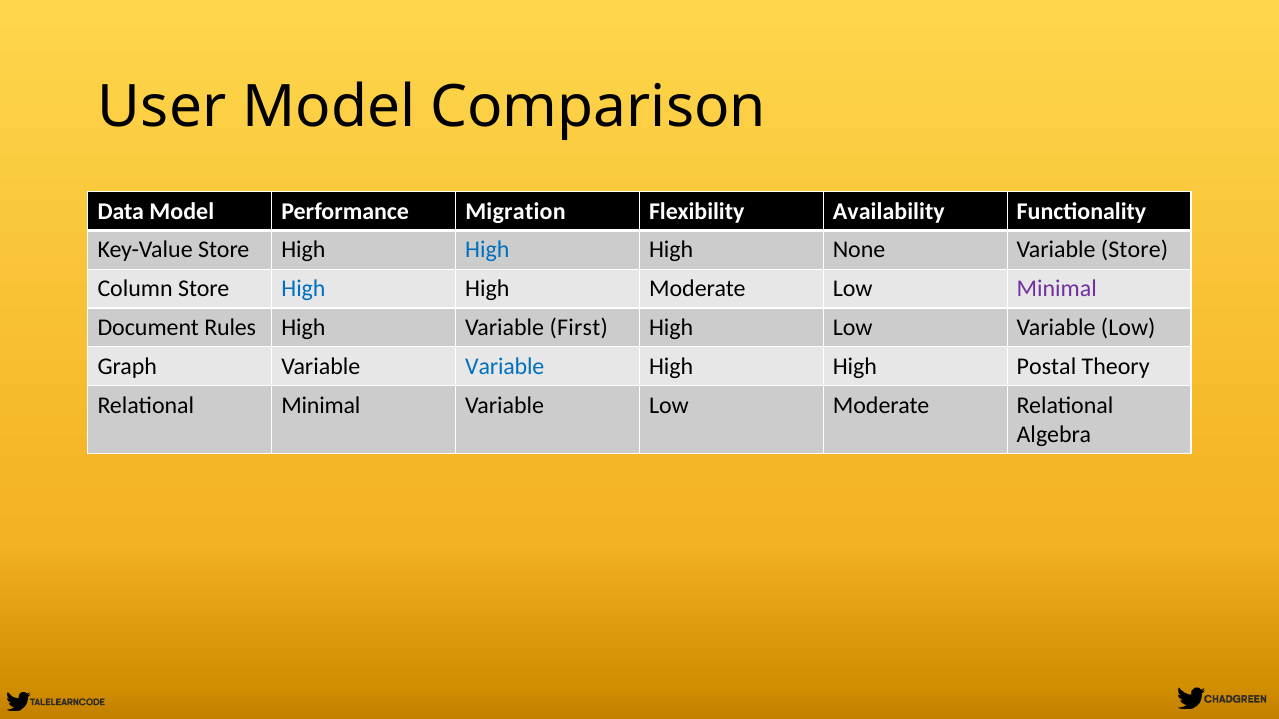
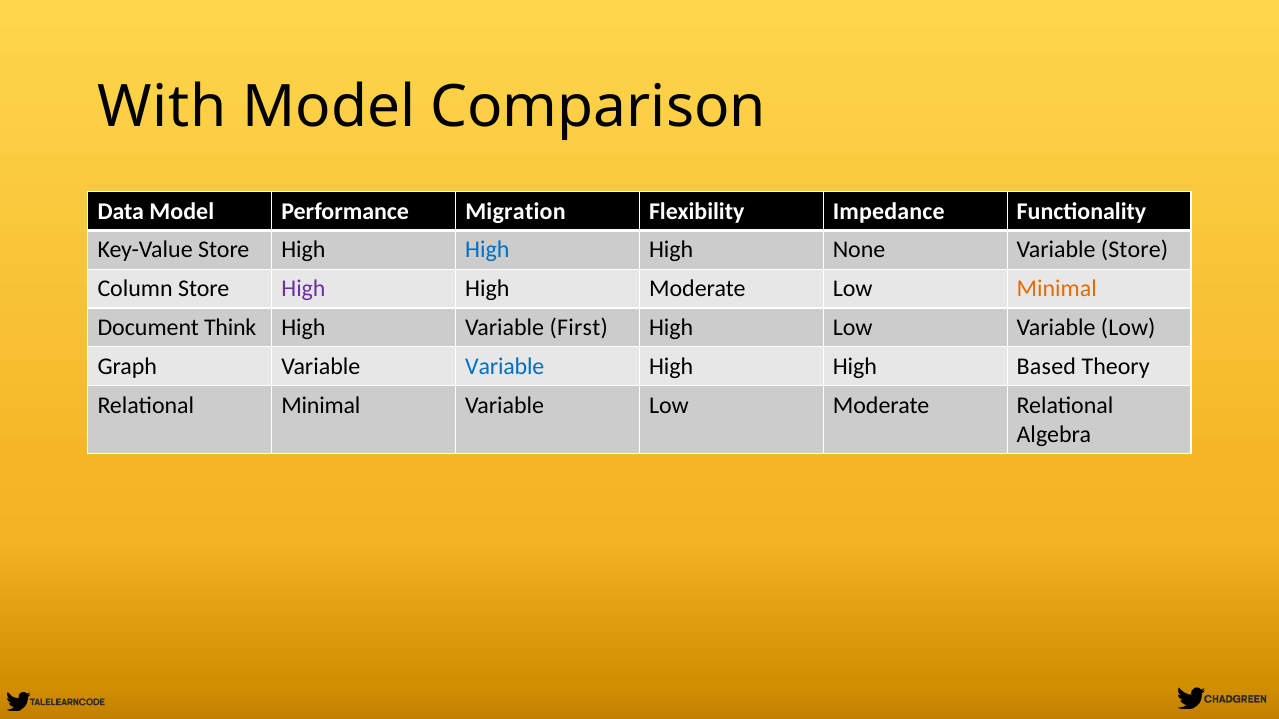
User: User -> With
Availability: Availability -> Impedance
High at (303, 289) colour: blue -> purple
Minimal at (1057, 289) colour: purple -> orange
Rules: Rules -> Think
Postal: Postal -> Based
